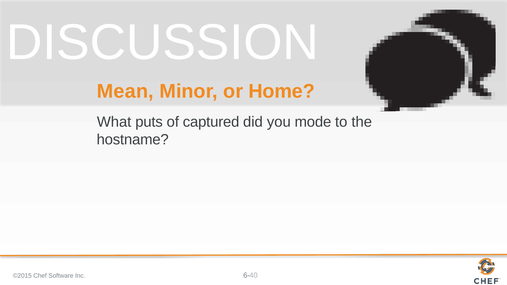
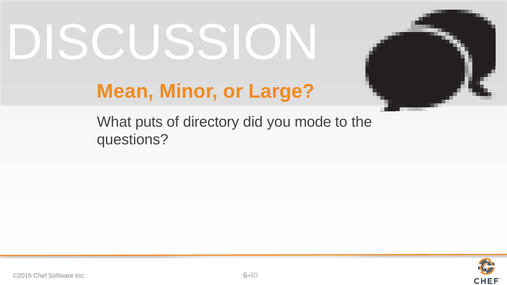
Home: Home -> Large
captured: captured -> directory
hostname: hostname -> questions
